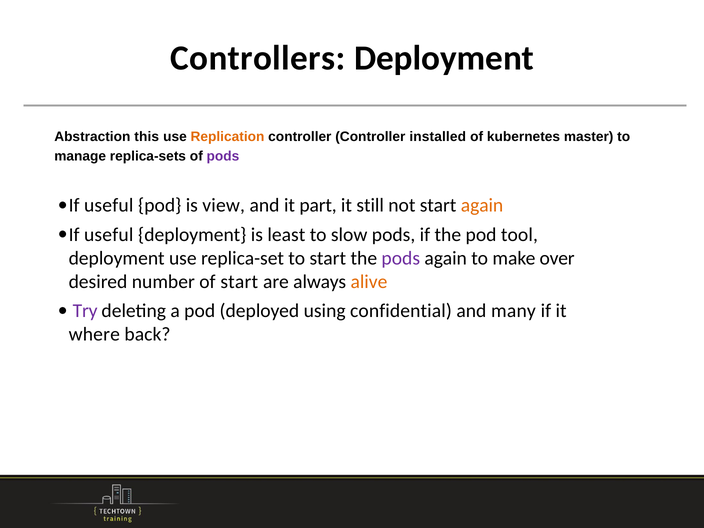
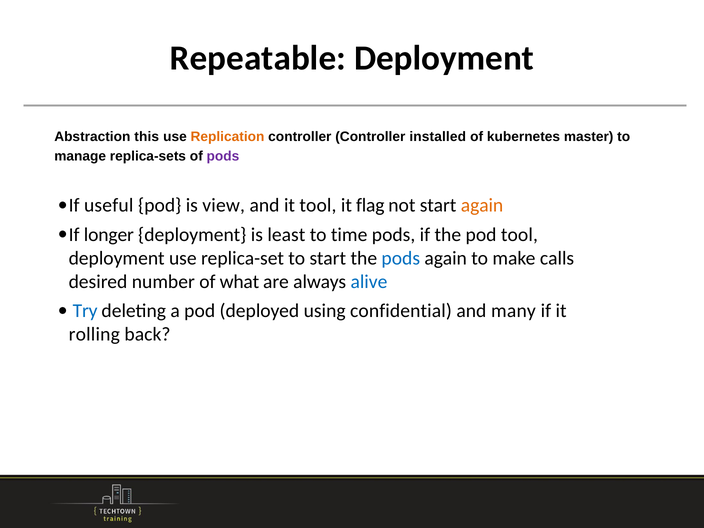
Controllers: Controllers -> Repeatable
it part: part -> tool
still: still -> flag
useful at (109, 235): useful -> longer
slow: slow -> time
pods at (401, 258) colour: purple -> blue
over: over -> calls
of start: start -> what
alive colour: orange -> blue
Try colour: purple -> blue
where: where -> rolling
